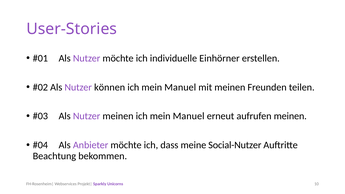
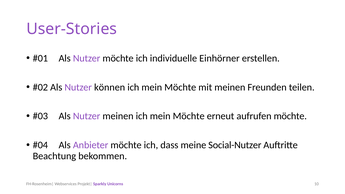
Manuel at (180, 87): Manuel -> Möchte
Manuel at (189, 116): Manuel -> Möchte
aufrufen meinen: meinen -> möchte
